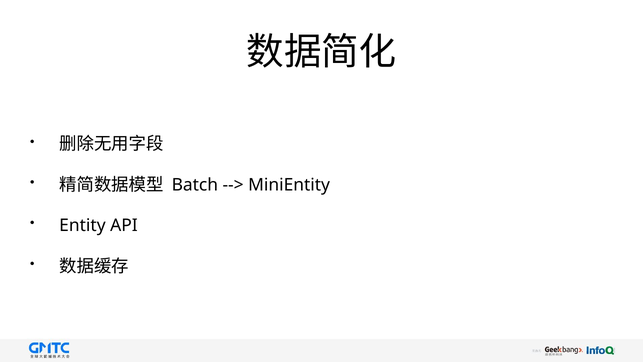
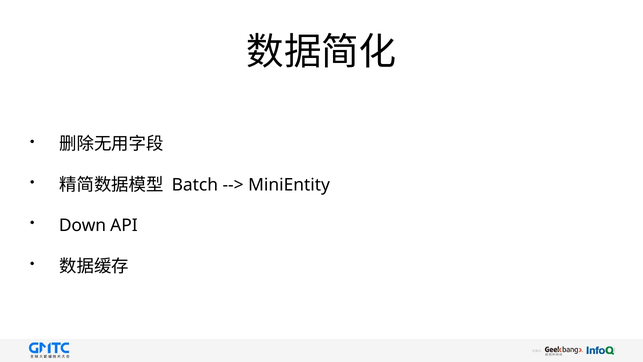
Entity: Entity -> Down
